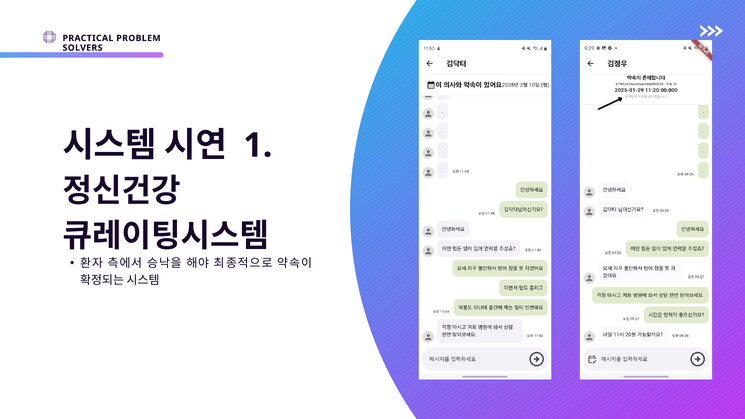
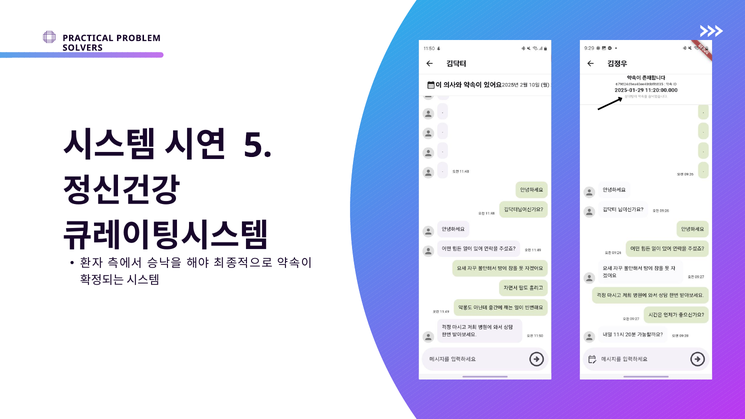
1: 1 -> 5
